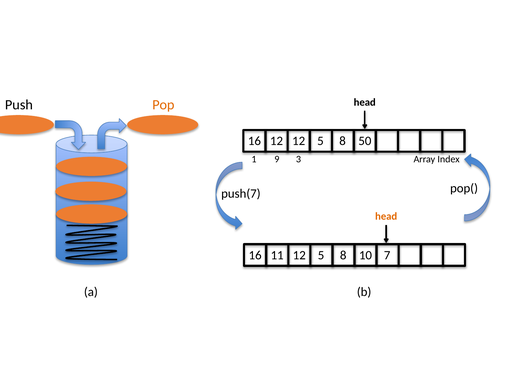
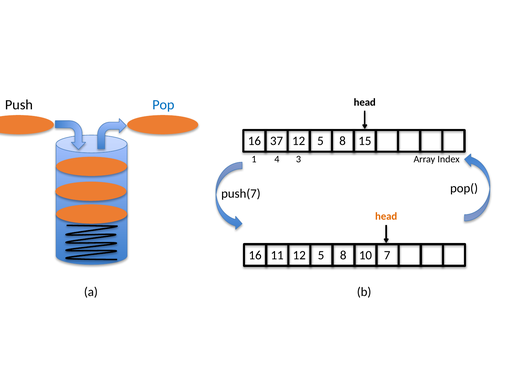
Pop colour: orange -> blue
16 12: 12 -> 37
50: 50 -> 15
9: 9 -> 4
